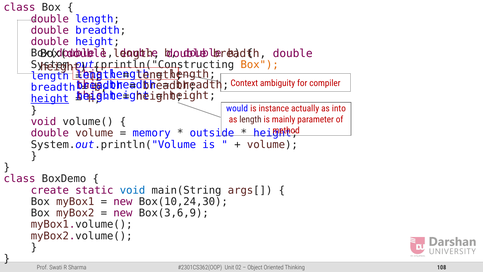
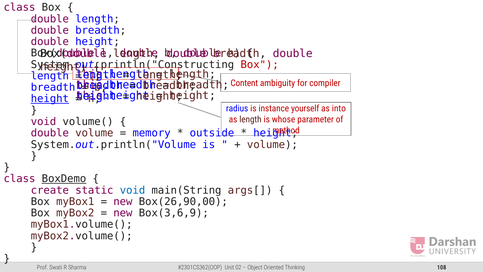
Box at (260, 64) colour: orange -> red
Context: Context -> Content
would: would -> radius
actually: actually -> yourself
mainly: mainly -> whose
BoxDemo underline: none -> present
Box(10,24,30: Box(10,24,30 -> Box(26,90,00
